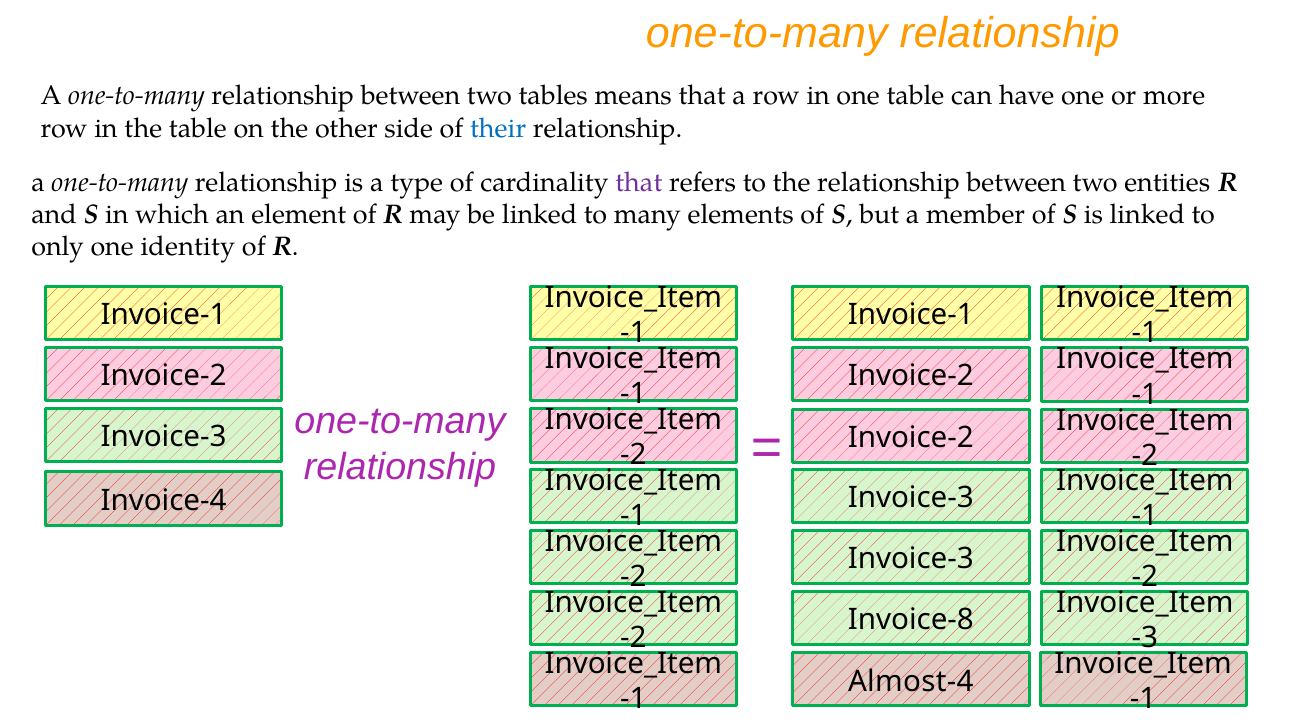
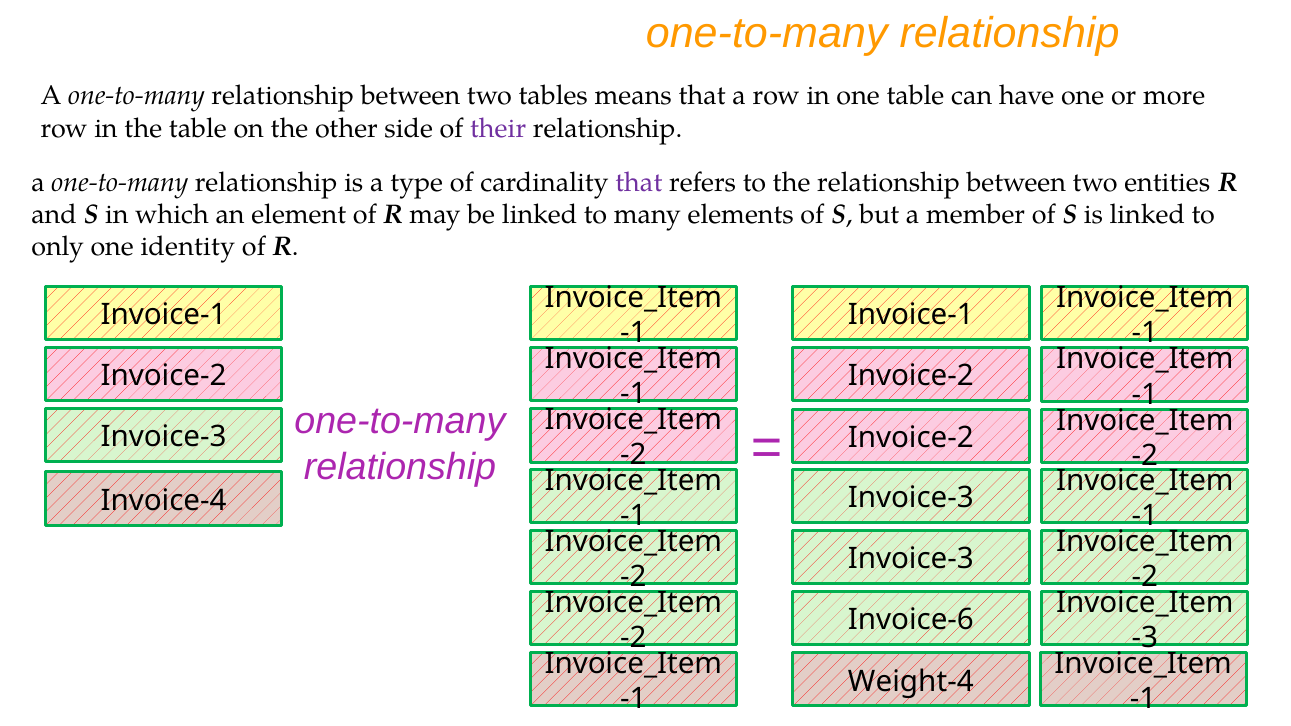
their colour: blue -> purple
Invoice-8: Invoice-8 -> Invoice-6
Almost-4: Almost-4 -> Weight-4
